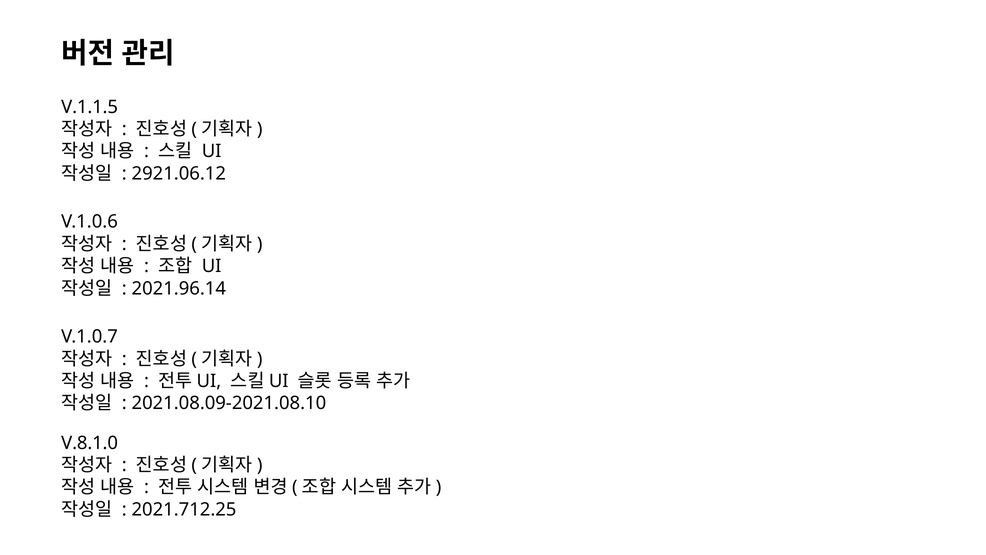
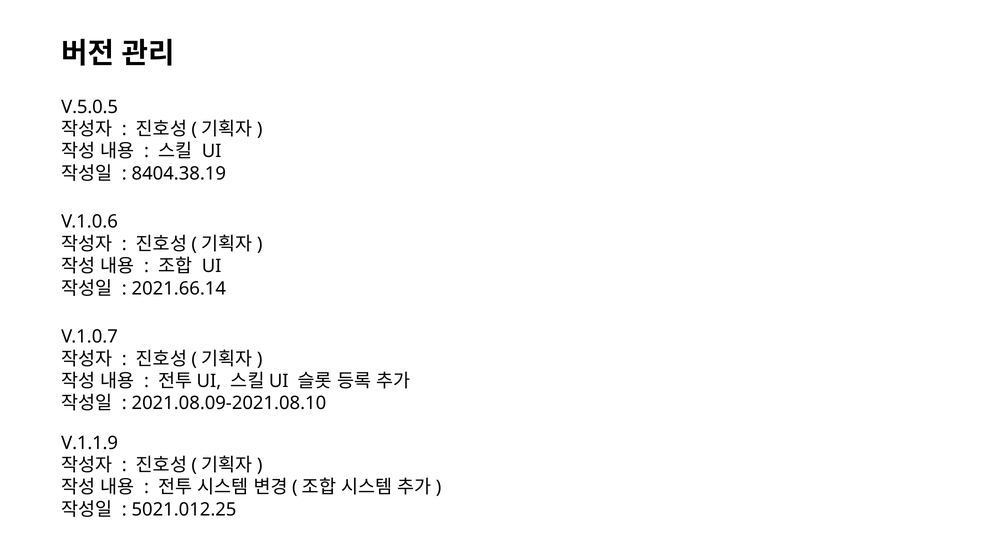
V.1.1.5: V.1.1.5 -> V.5.0.5
2921.06.12: 2921.06.12 -> 8404.38.19
2021.96.14: 2021.96.14 -> 2021.66.14
V.8.1.0: V.8.1.0 -> V.1.1.9
2021.712.25: 2021.712.25 -> 5021.012.25
